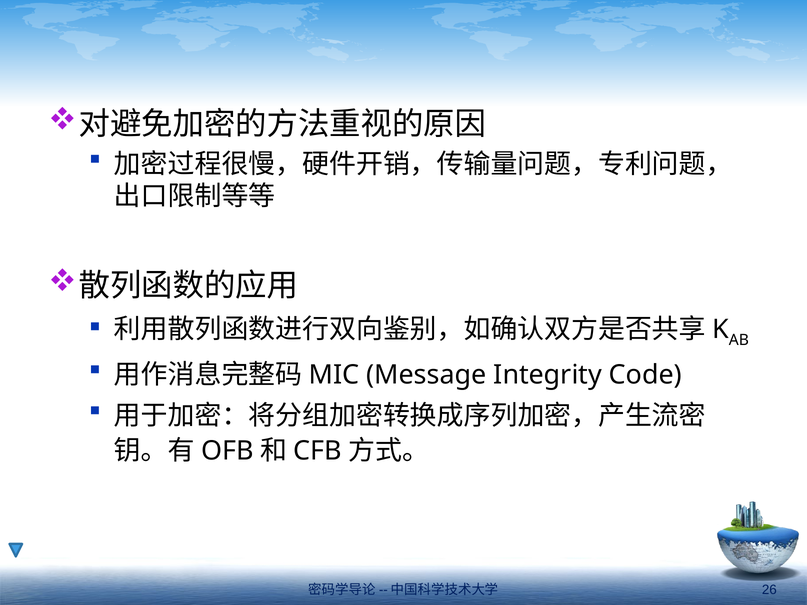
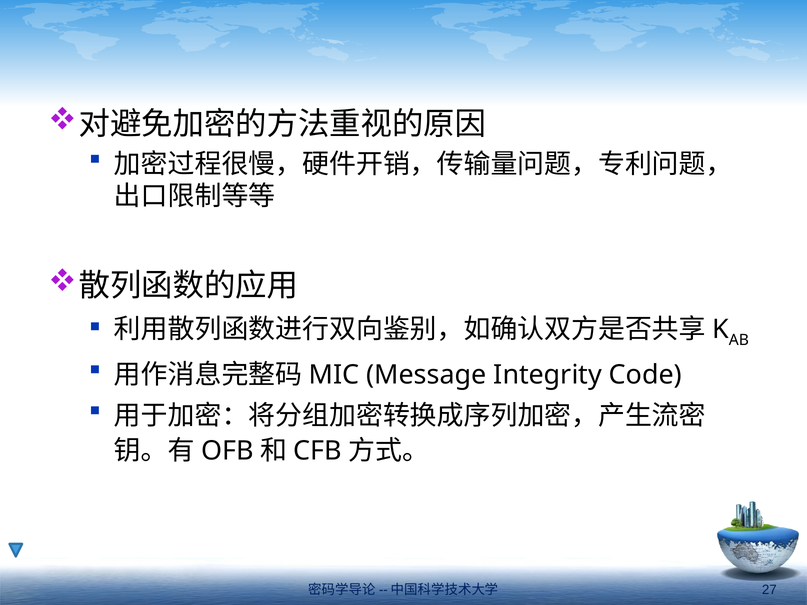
26: 26 -> 27
